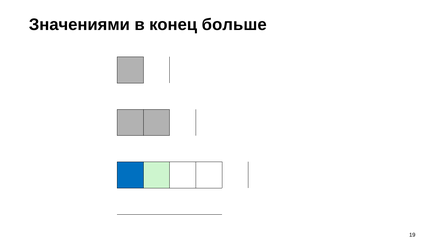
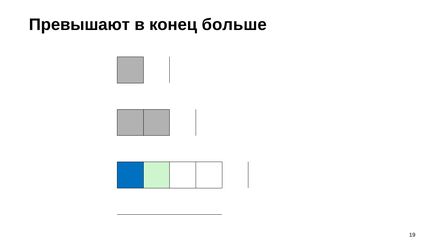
Значениями: Значениями -> Превышают
